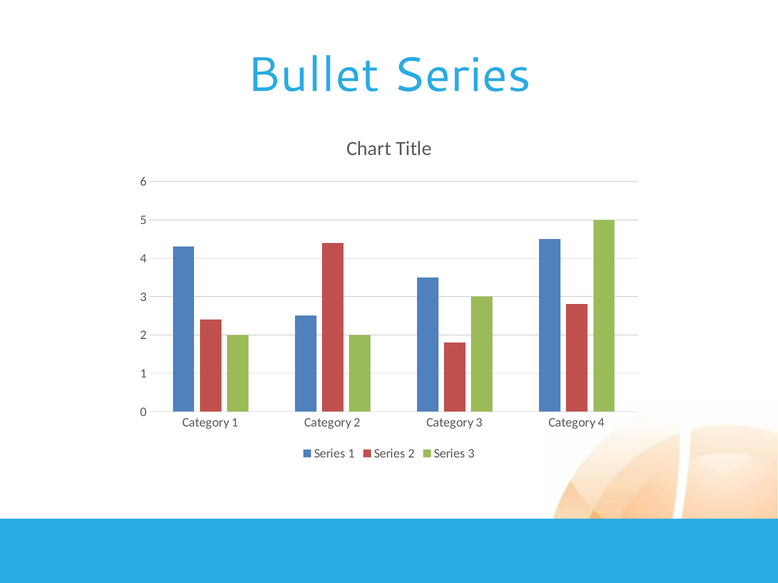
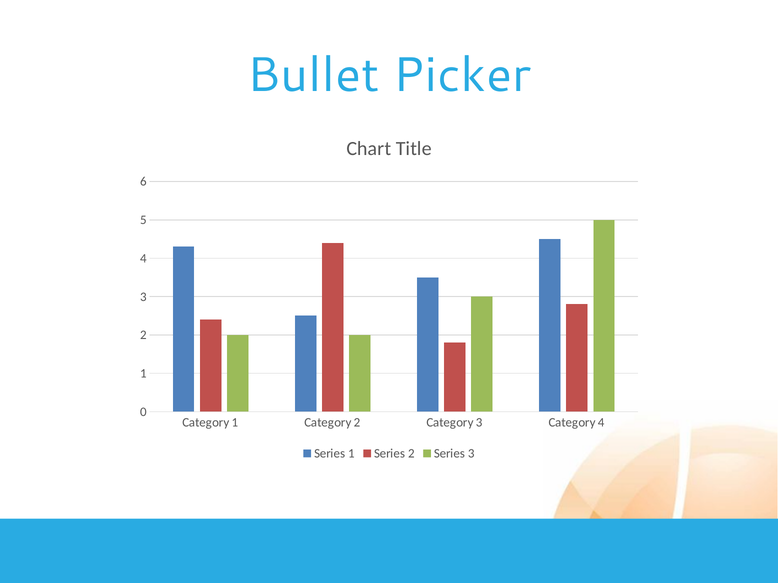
Bullet Series: Series -> Picker
